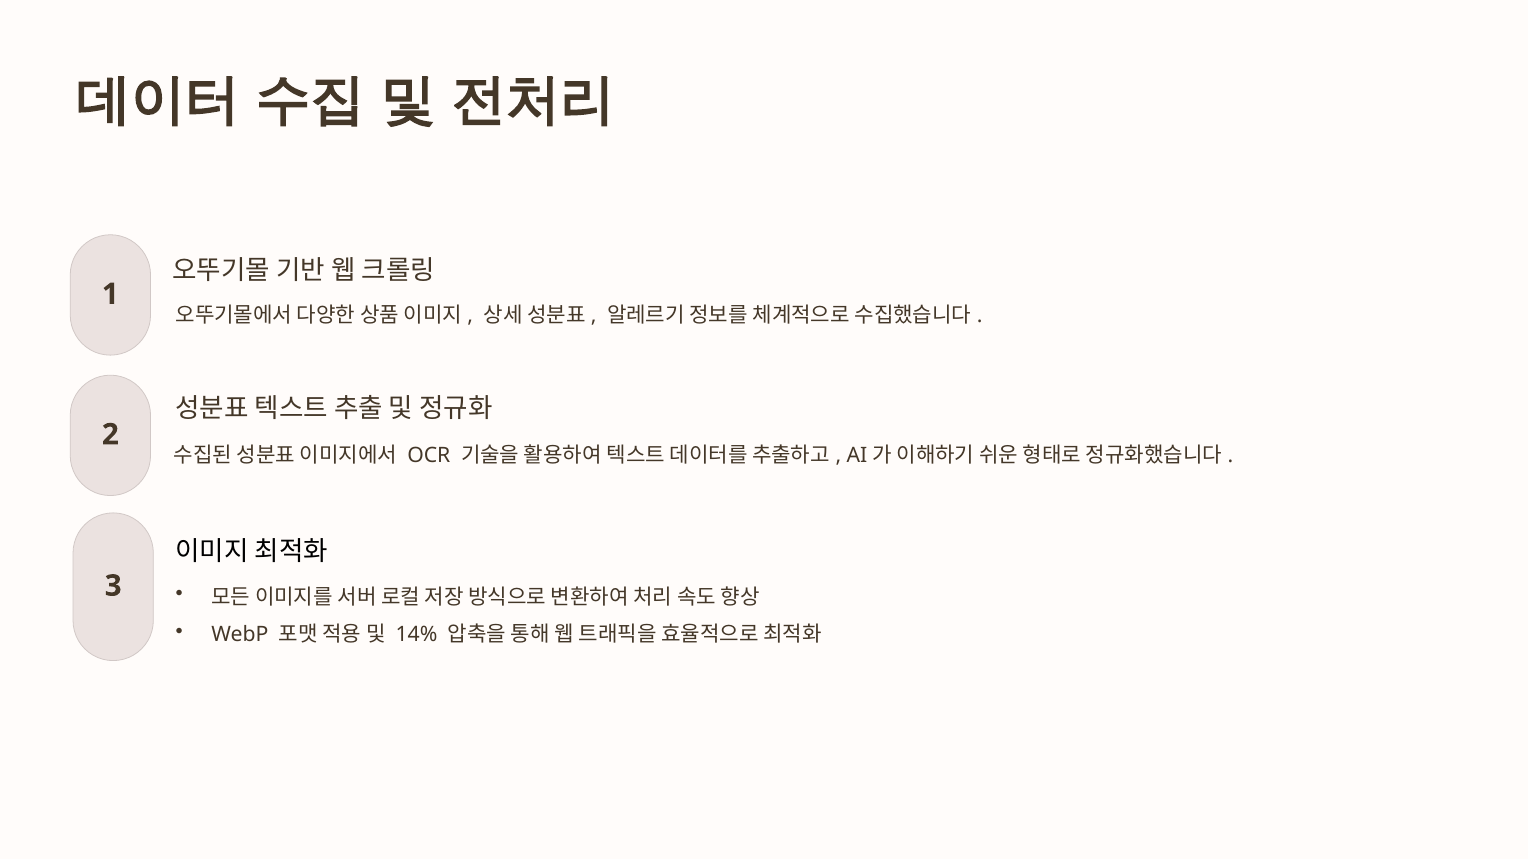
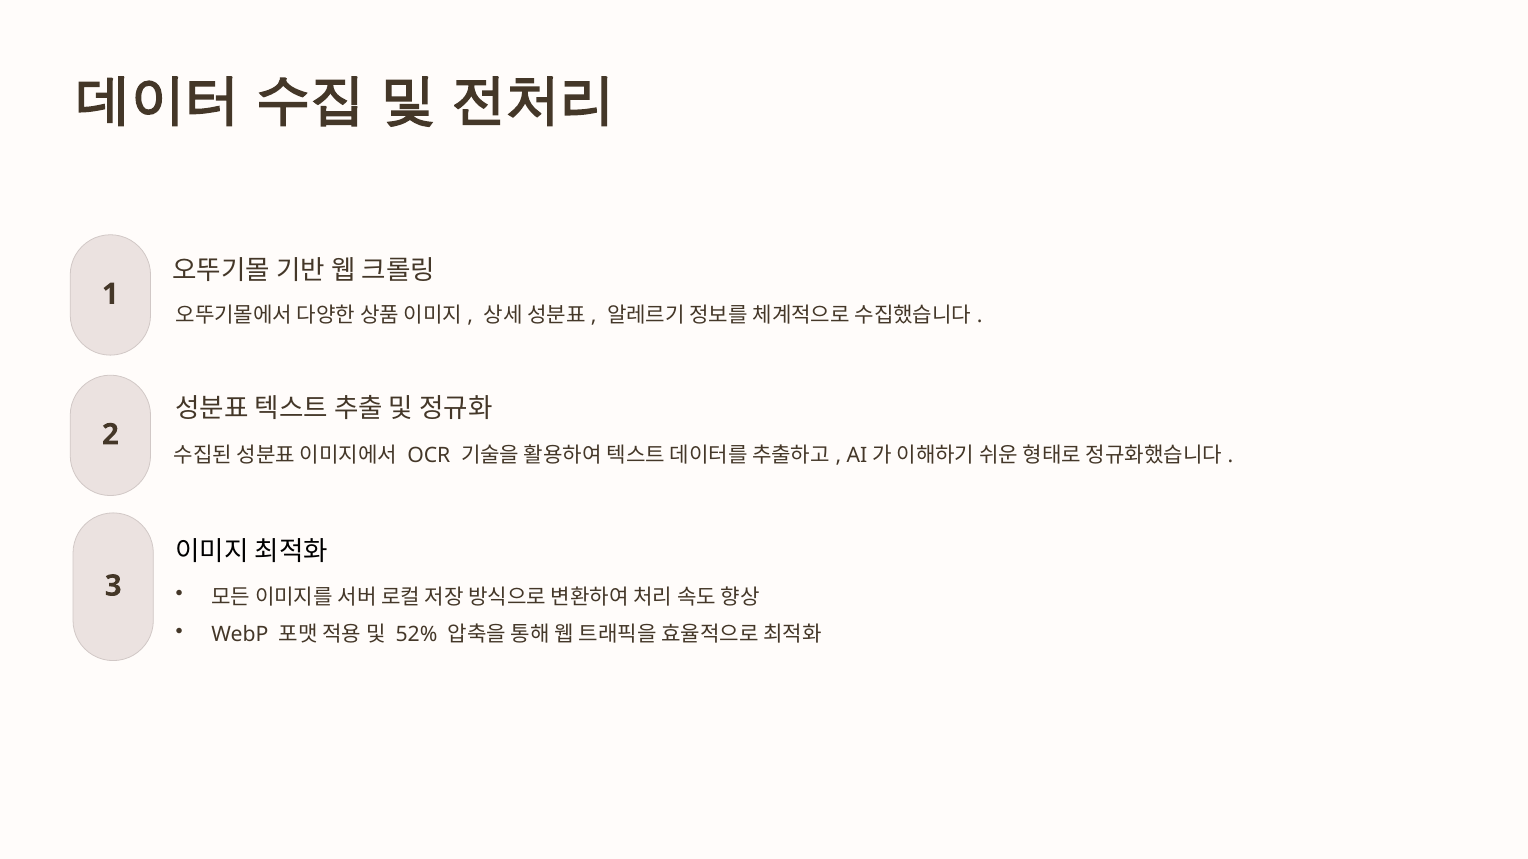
14%: 14% -> 52%
